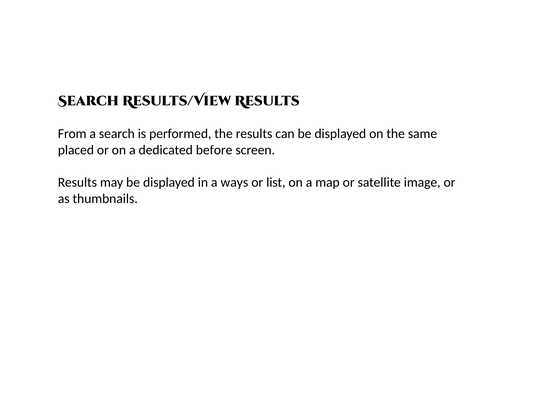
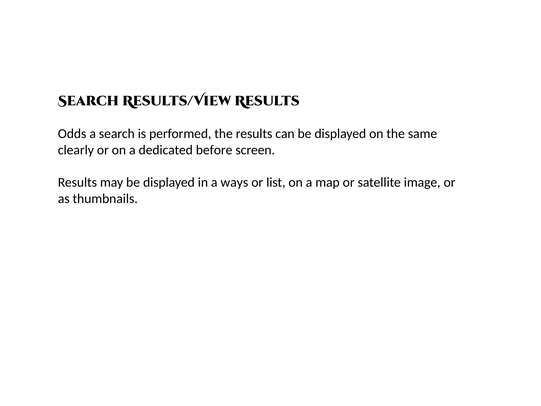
From: From -> Odds
placed: placed -> clearly
